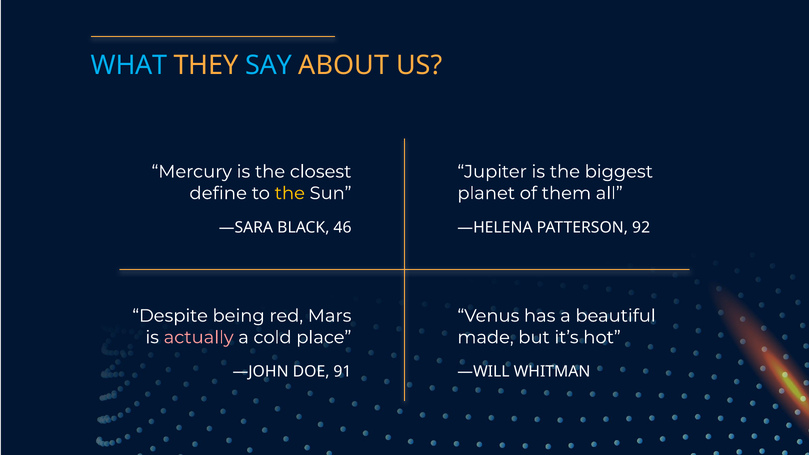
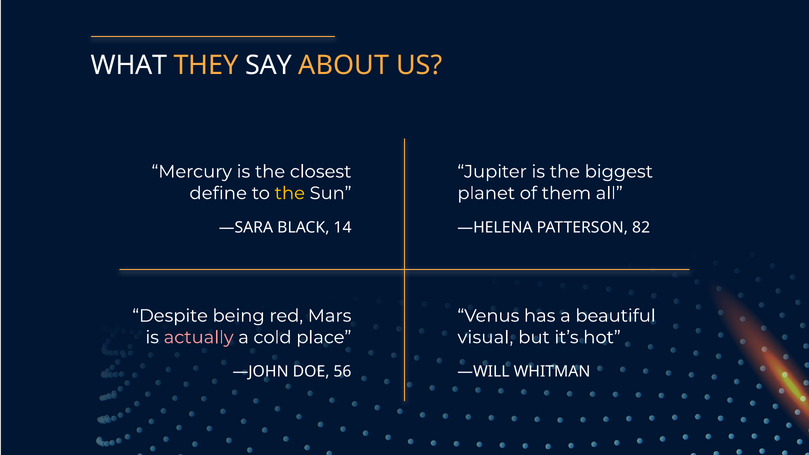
WHAT colour: light blue -> white
SAY colour: light blue -> white
46: 46 -> 14
92: 92 -> 82
made: made -> visual
91: 91 -> 56
